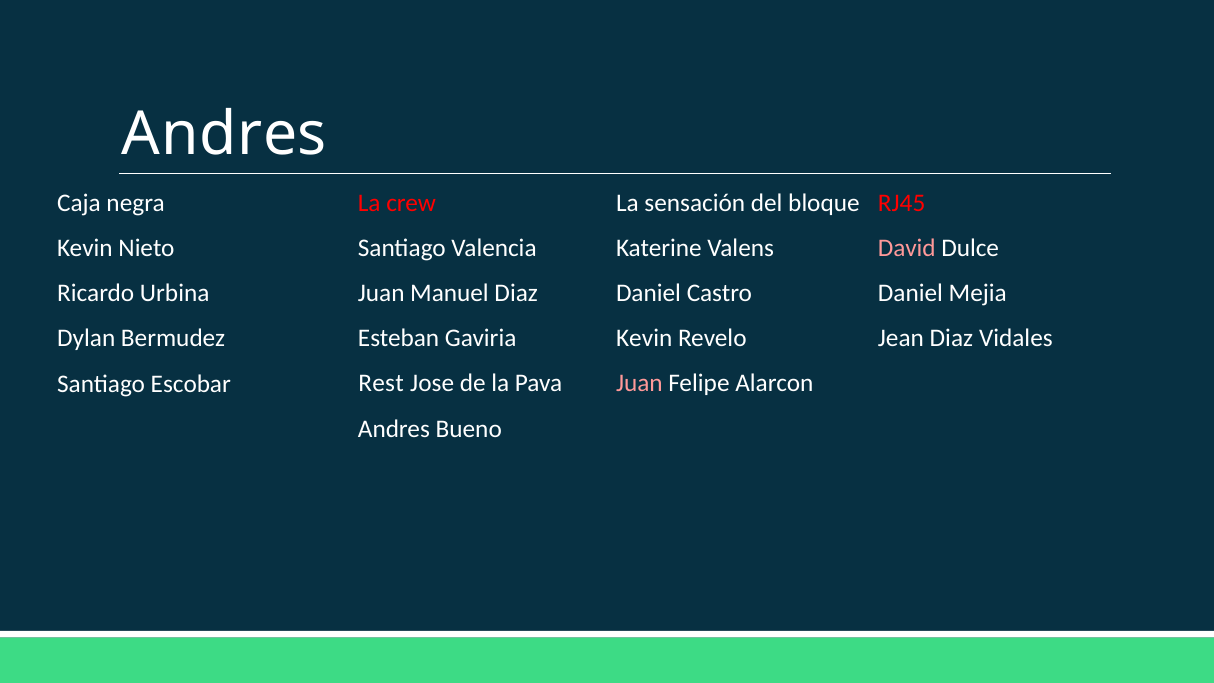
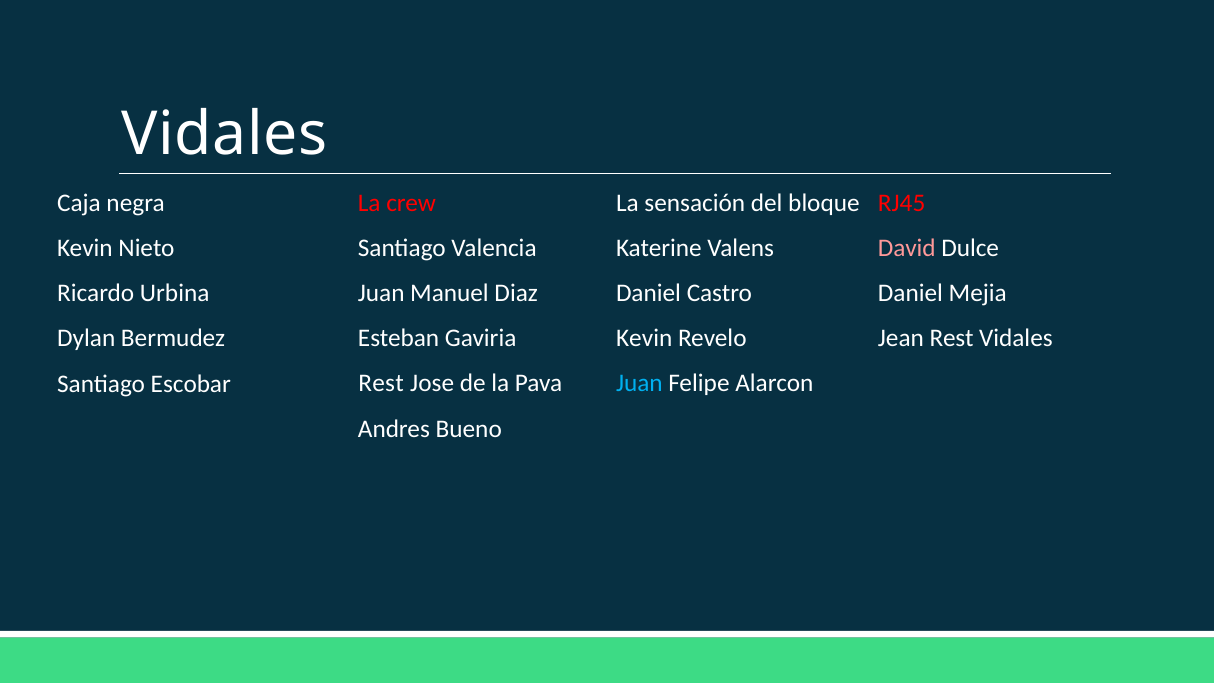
Andres at (224, 134): Andres -> Vidales
Jean Diaz: Diaz -> Rest
Juan at (639, 384) colour: pink -> light blue
